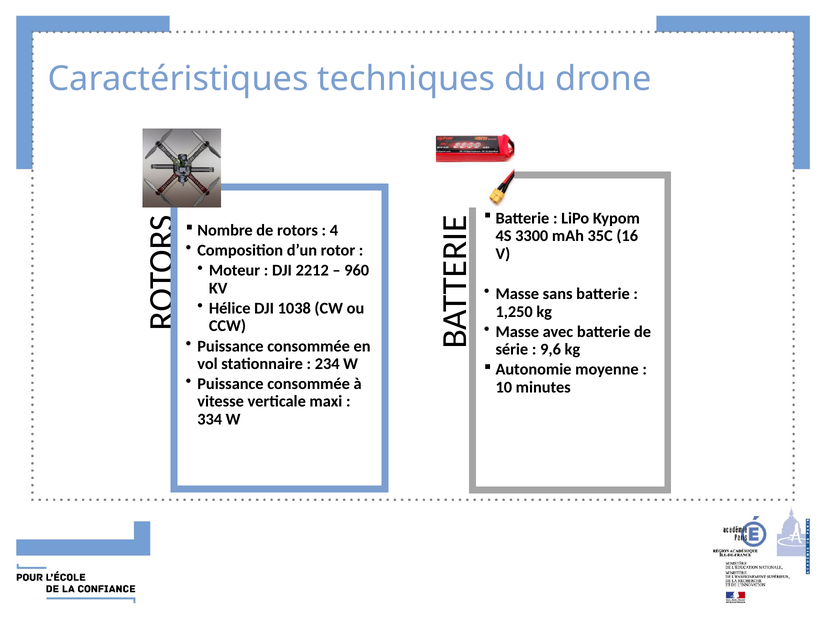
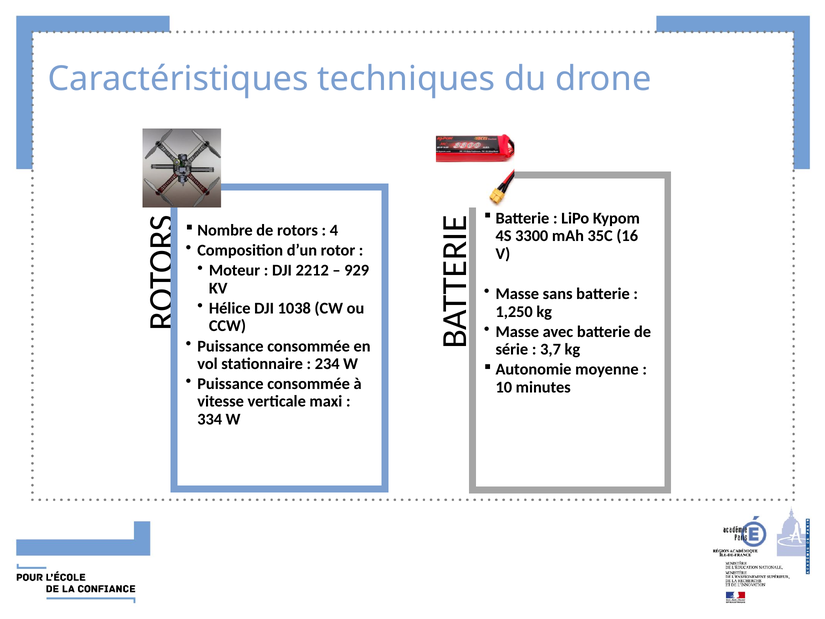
960: 960 -> 929
9,6: 9,6 -> 3,7
